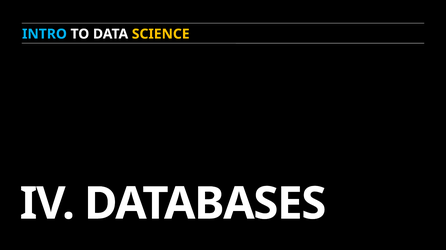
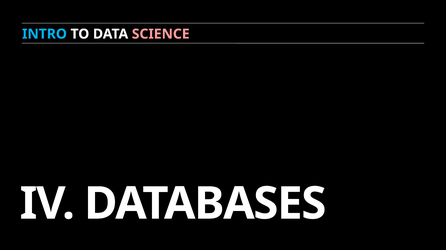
SCIENCE colour: yellow -> pink
